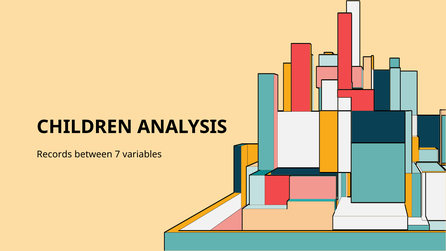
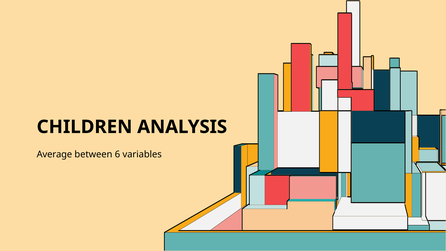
Records: Records -> Average
7: 7 -> 6
